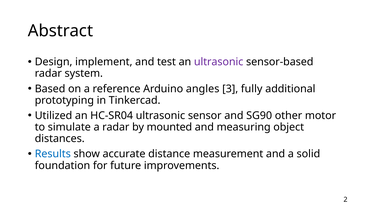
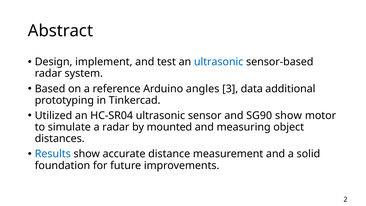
ultrasonic at (219, 62) colour: purple -> blue
fully: fully -> data
SG90 other: other -> show
